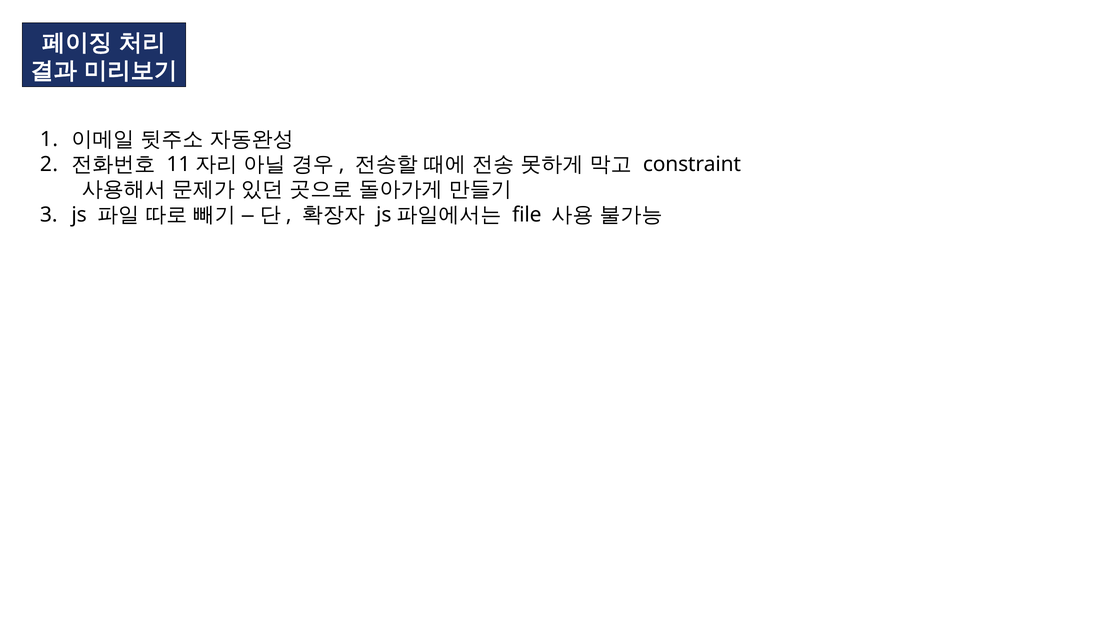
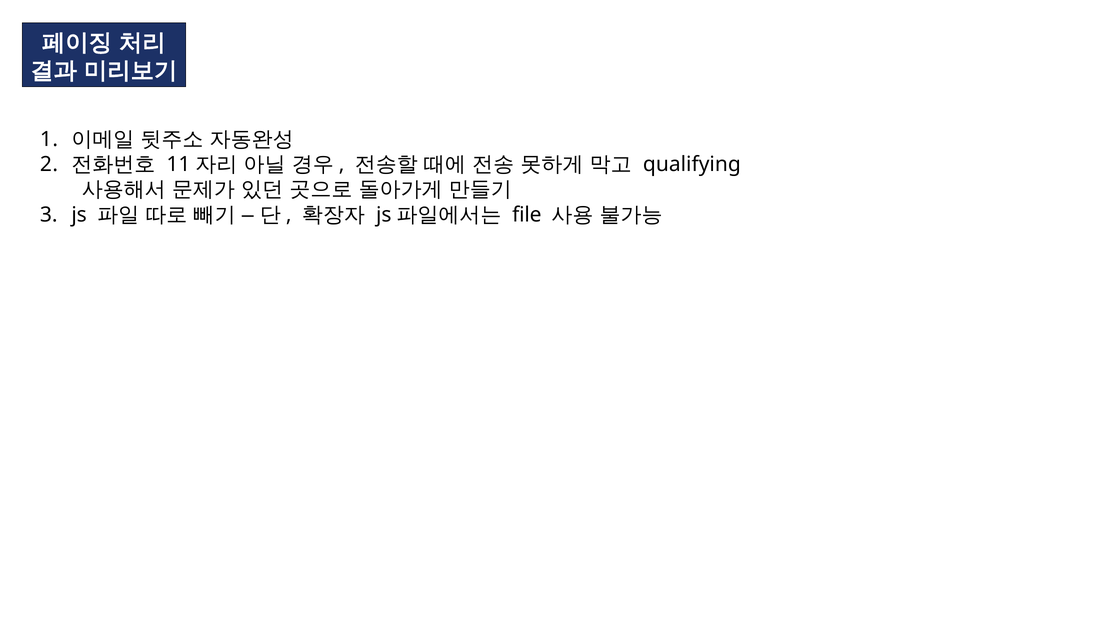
constraint: constraint -> qualifying
